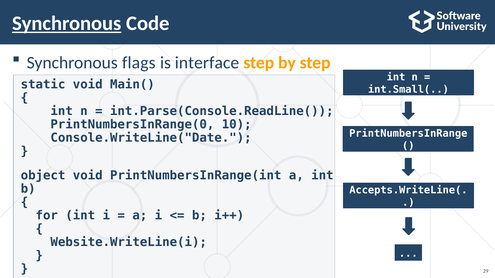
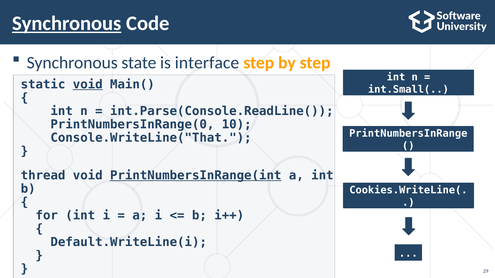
flags: flags -> state
void at (88, 84) underline: none -> present
Console.WriteLine("Date: Console.WriteLine("Date -> Console.WriteLine("That
object: object -> thread
PrintNumbersInRange(int underline: none -> present
Accepts.WriteLine(: Accepts.WriteLine( -> Cookies.WriteLine(
Website.WriteLine(i: Website.WriteLine(i -> Default.WriteLine(i
